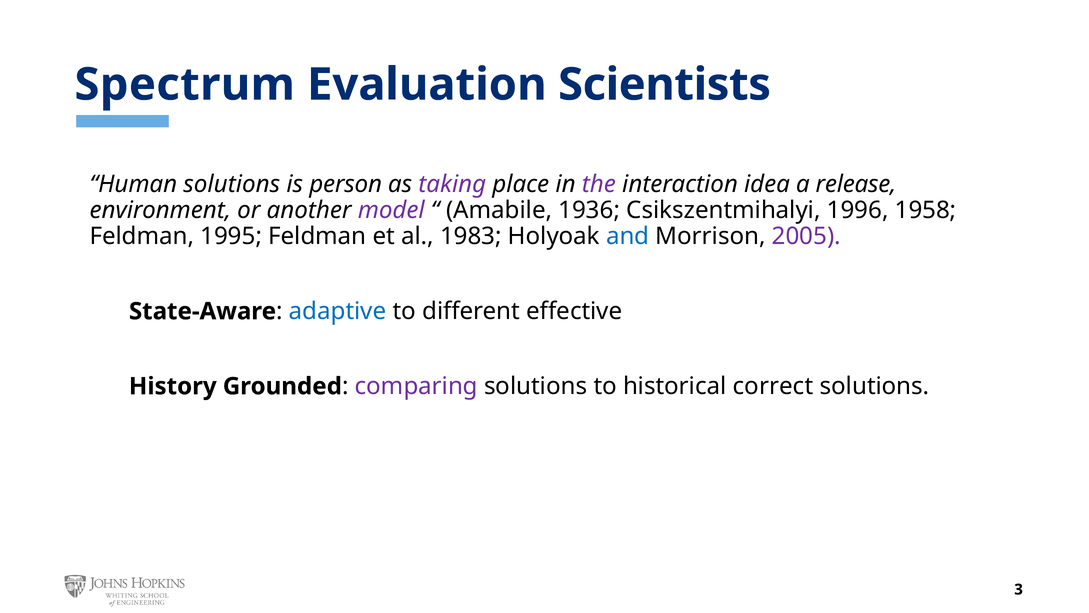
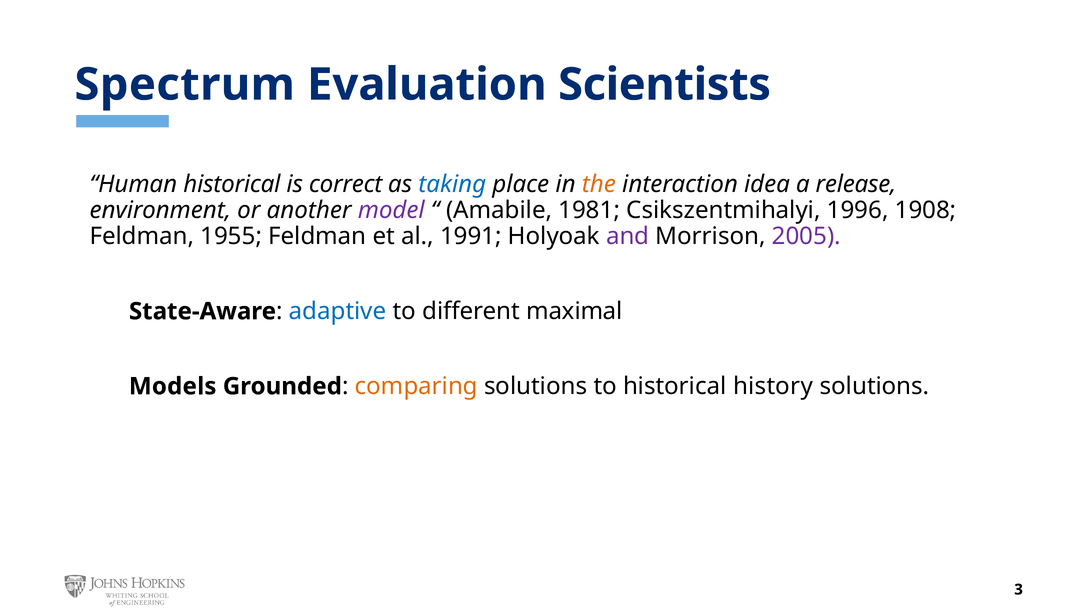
Human solutions: solutions -> historical
person: person -> correct
taking colour: purple -> blue
the colour: purple -> orange
1936: 1936 -> 1981
1958: 1958 -> 1908
1995: 1995 -> 1955
1983: 1983 -> 1991
and colour: blue -> purple
effective: effective -> maximal
History: History -> Models
comparing colour: purple -> orange
correct: correct -> history
